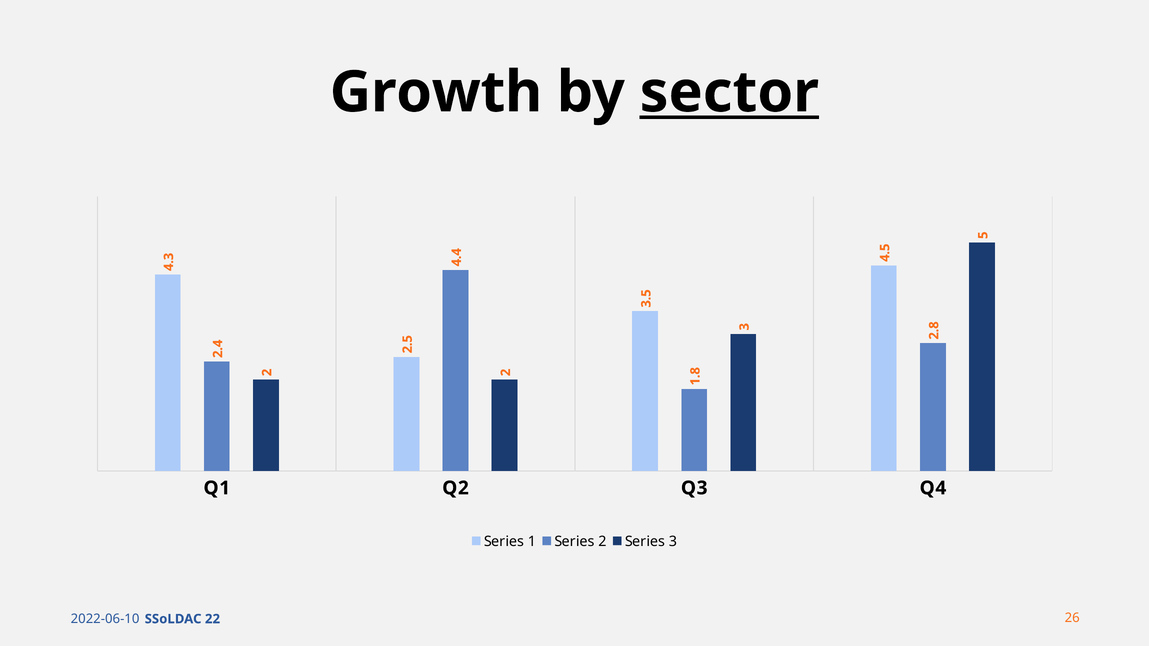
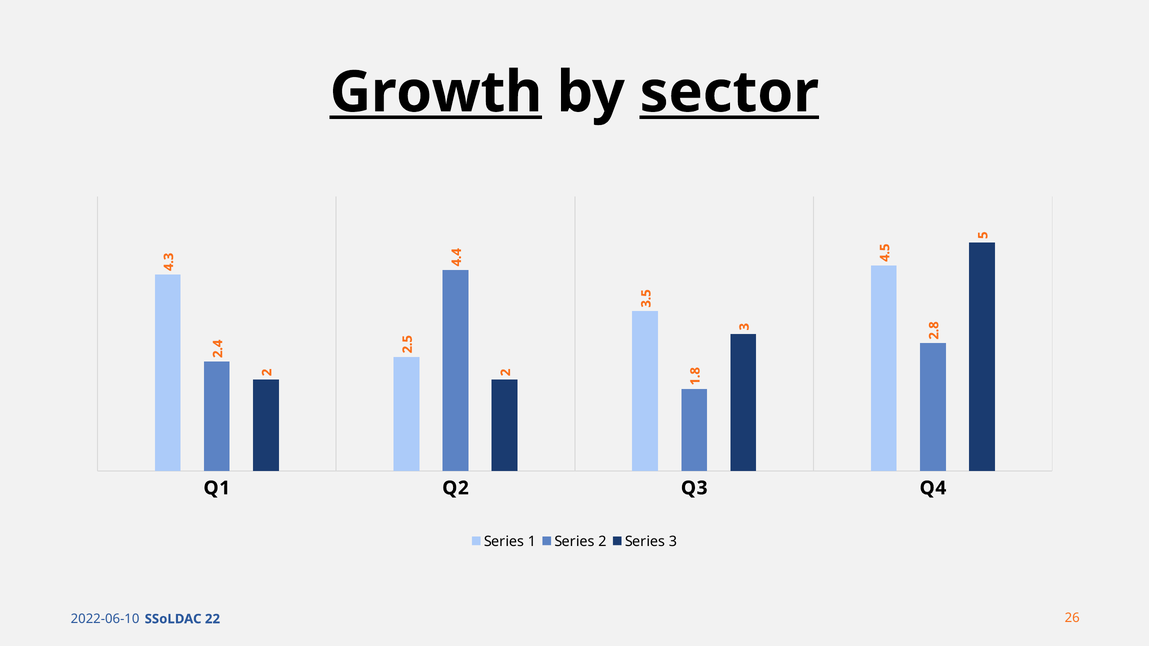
Growth underline: none -> present
